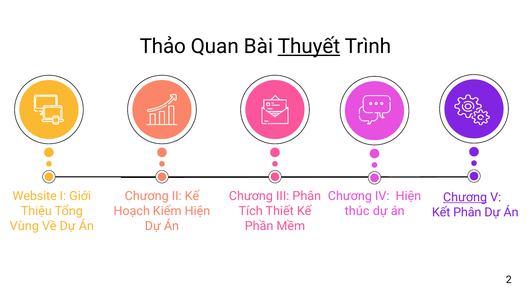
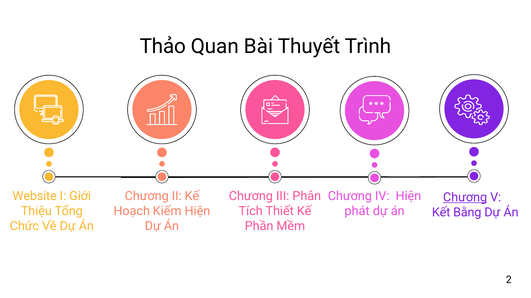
Thuyết underline: present -> none
thúc: thúc -> phát
Kết Phân: Phân -> Bằng
Vùng: Vùng -> Chức
